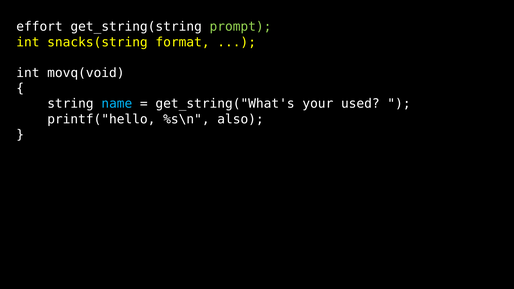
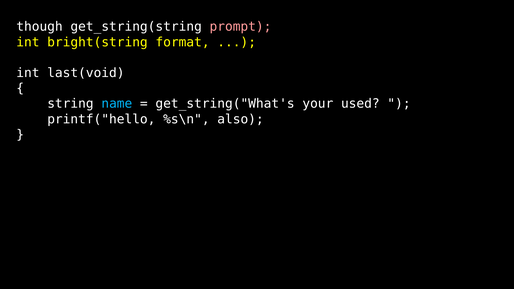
effort: effort -> though
prompt colour: light green -> pink
snacks(string: snacks(string -> bright(string
movq(void: movq(void -> last(void
